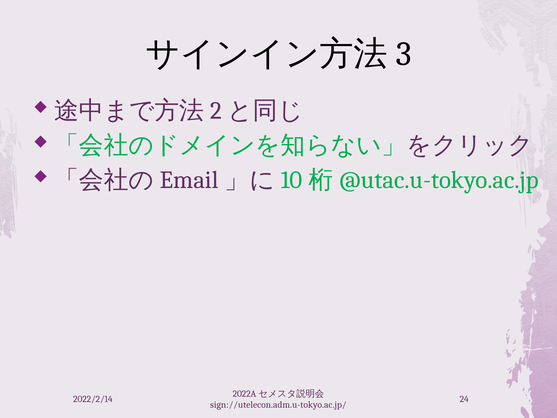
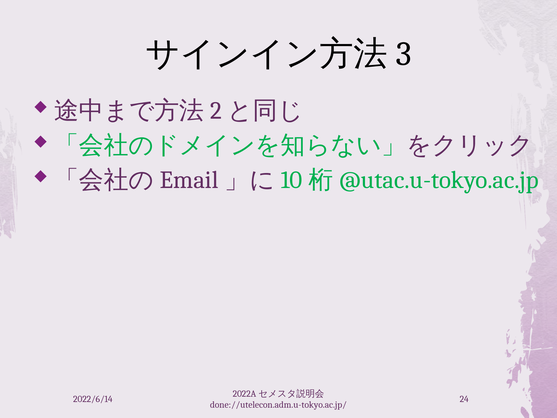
2022/2/14: 2022/2/14 -> 2022/6/14
sign://utelecon.adm.u-tokyo.ac.jp/: sign://utelecon.adm.u-tokyo.ac.jp/ -> done://utelecon.adm.u-tokyo.ac.jp/
